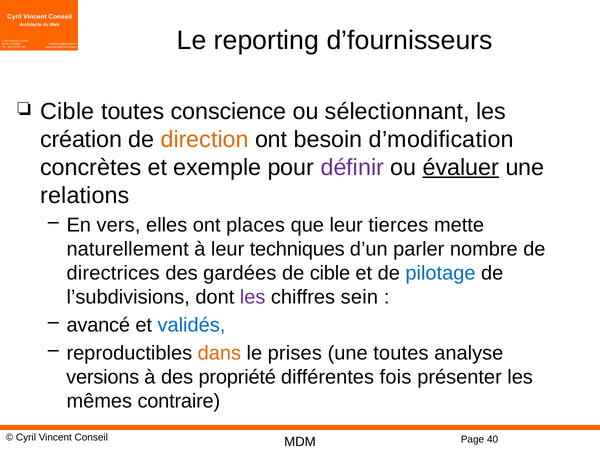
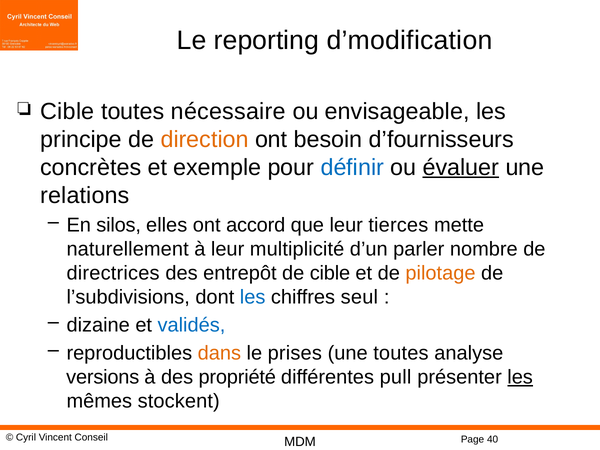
d’fournisseurs: d’fournisseurs -> d’modification
conscience: conscience -> nécessaire
sélectionnant: sélectionnant -> envisageable
création: création -> principe
d’modification: d’modification -> d’fournisseurs
définir colour: purple -> blue
vers: vers -> silos
places: places -> accord
techniques: techniques -> multiplicité
gardées: gardées -> entrepôt
pilotage colour: blue -> orange
les at (253, 297) colour: purple -> blue
sein: sein -> seul
avancé: avancé -> dizaine
fois: fois -> pull
les at (520, 377) underline: none -> present
contraire: contraire -> stockent
